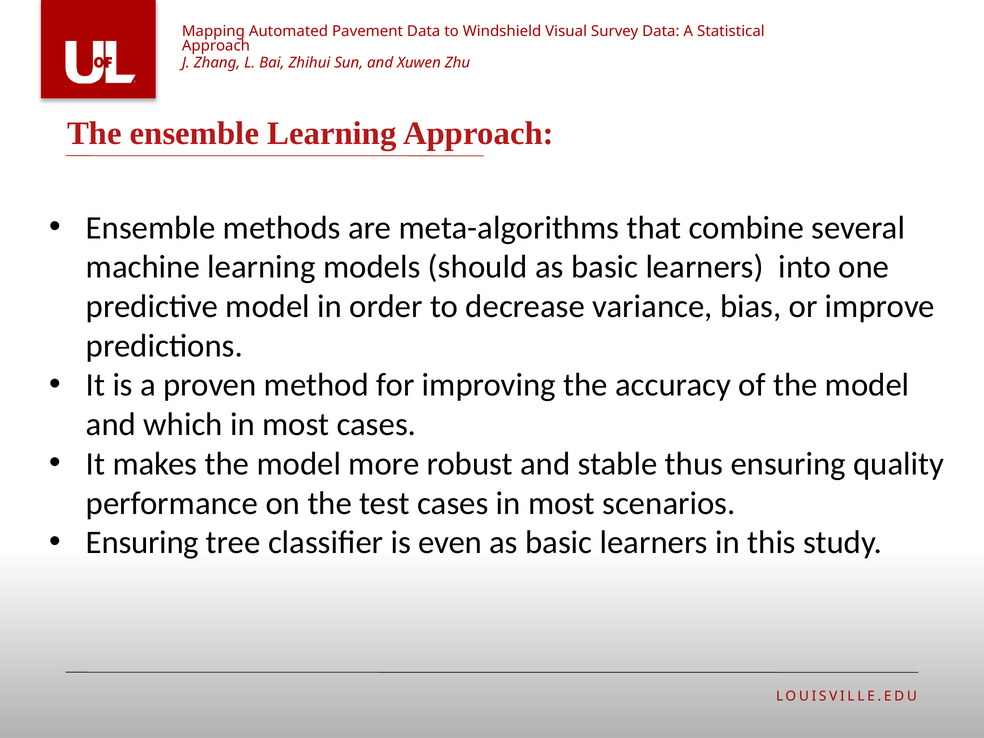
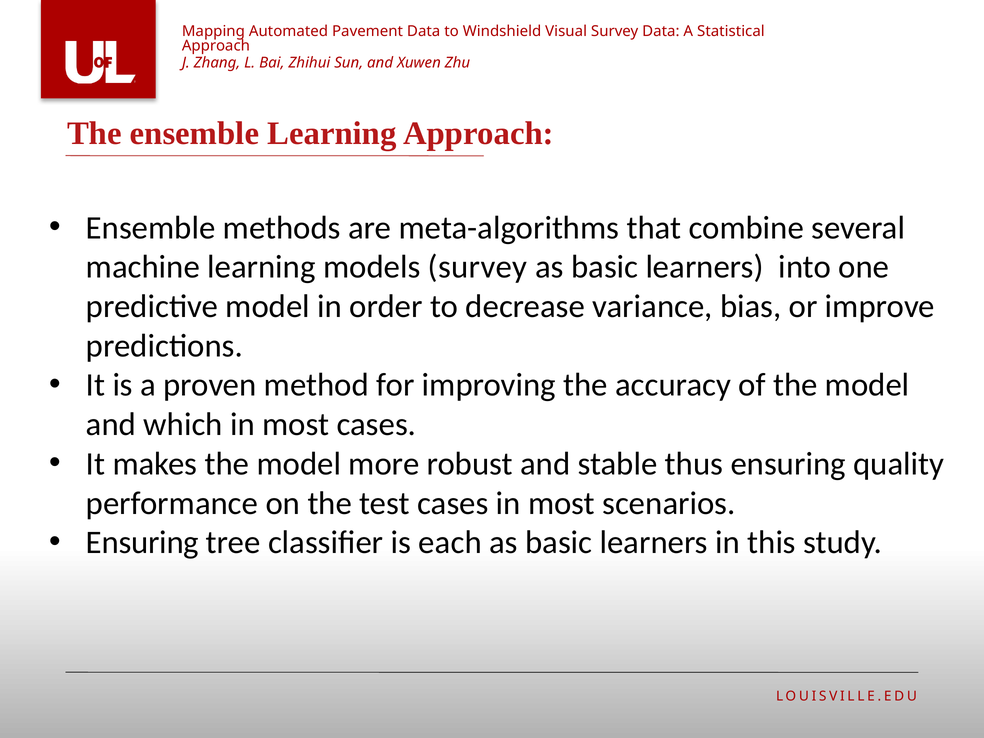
models should: should -> survey
even: even -> each
